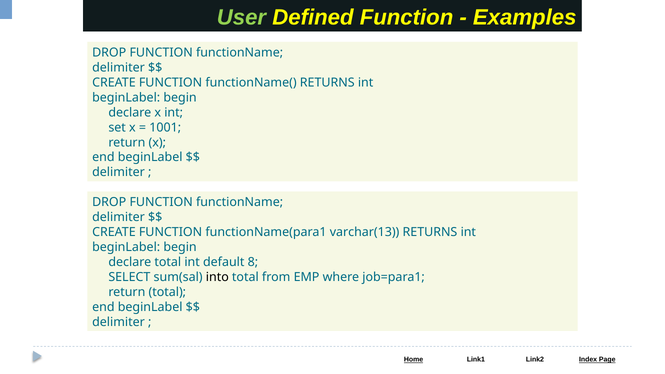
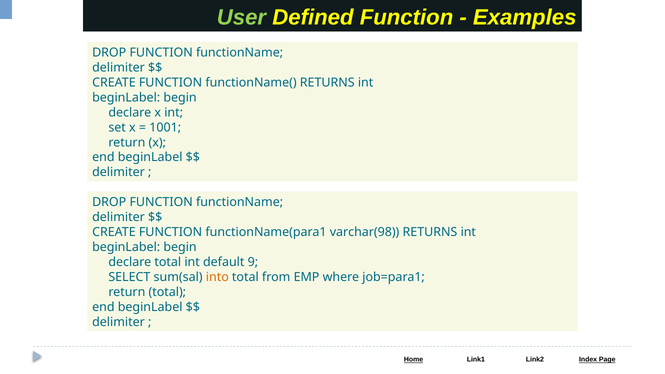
varchar(13: varchar(13 -> varchar(98
8: 8 -> 9
into colour: black -> orange
